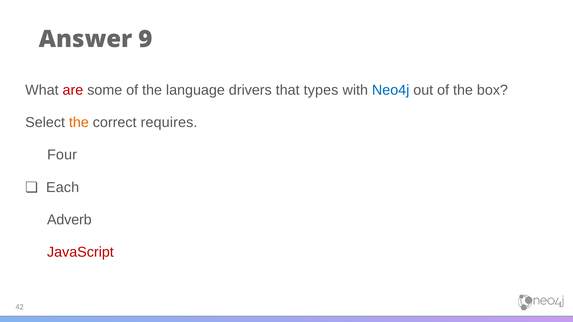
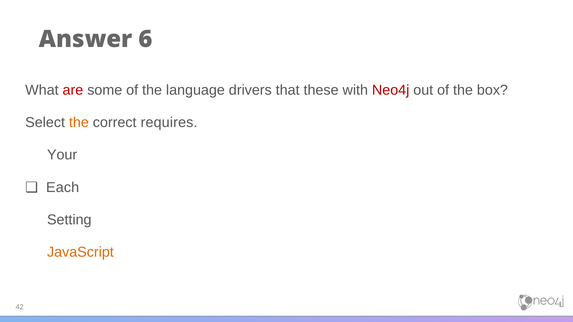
9: 9 -> 6
types: types -> these
Neo4j colour: blue -> red
Four: Four -> Your
Adverb: Adverb -> Setting
JavaScript colour: red -> orange
